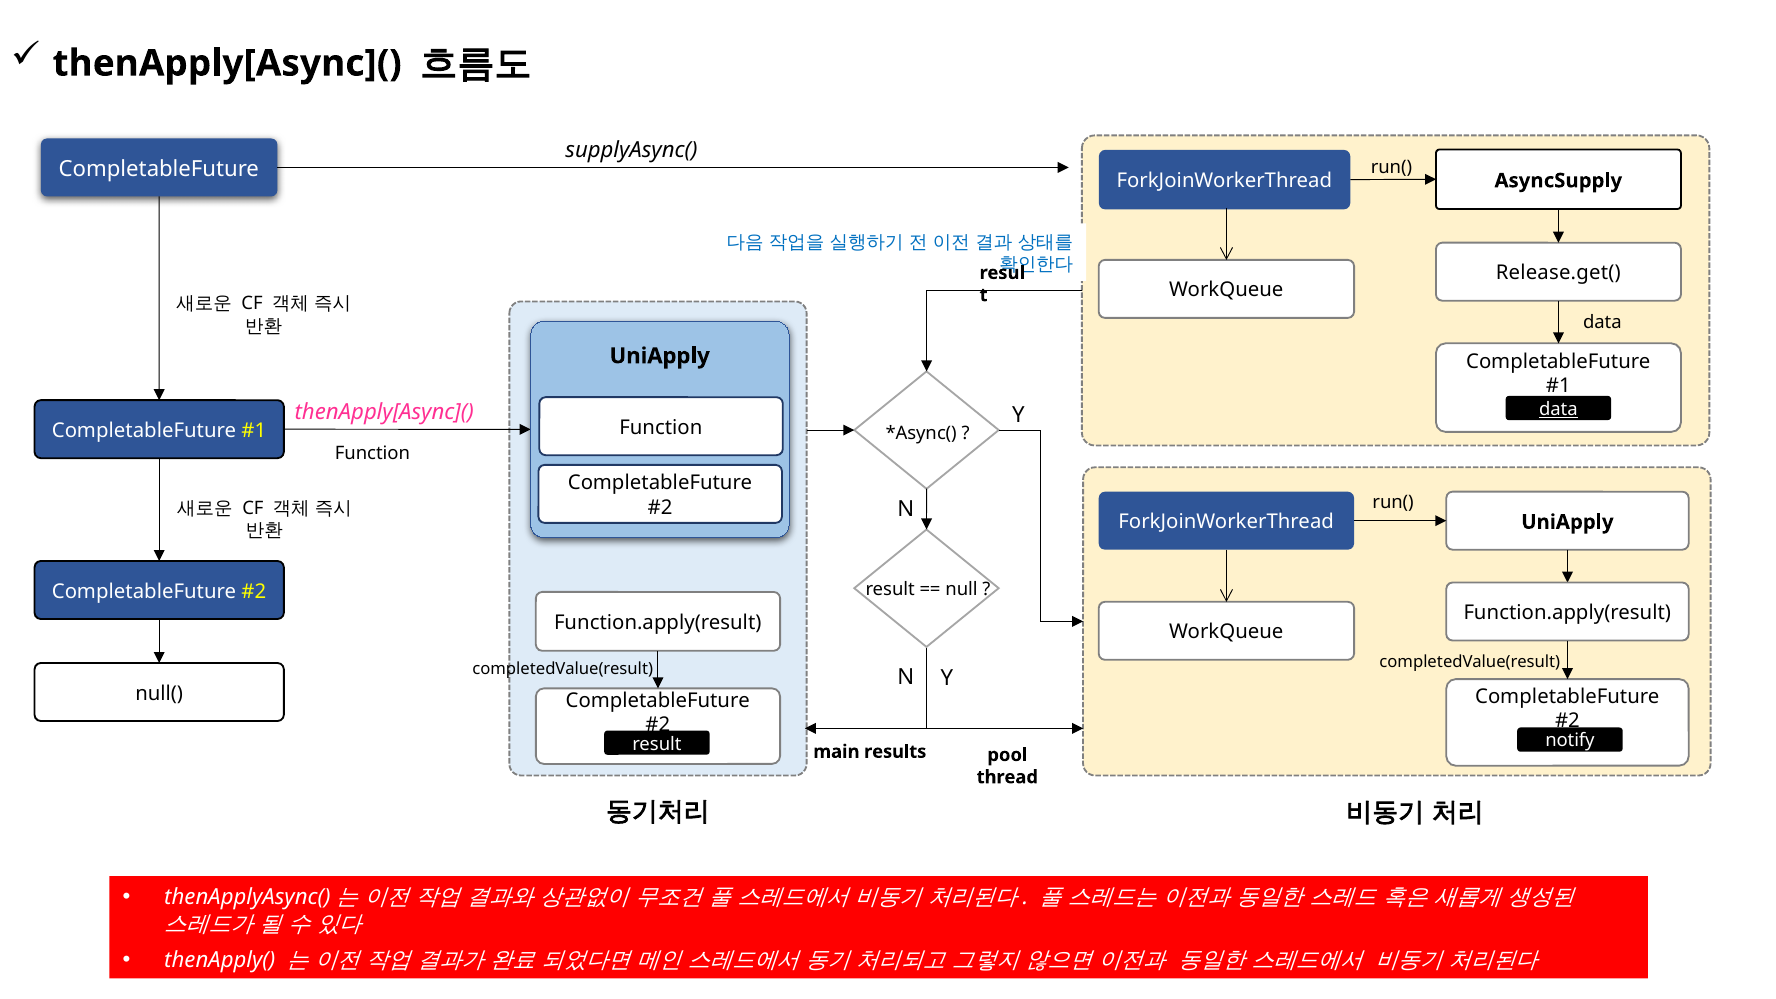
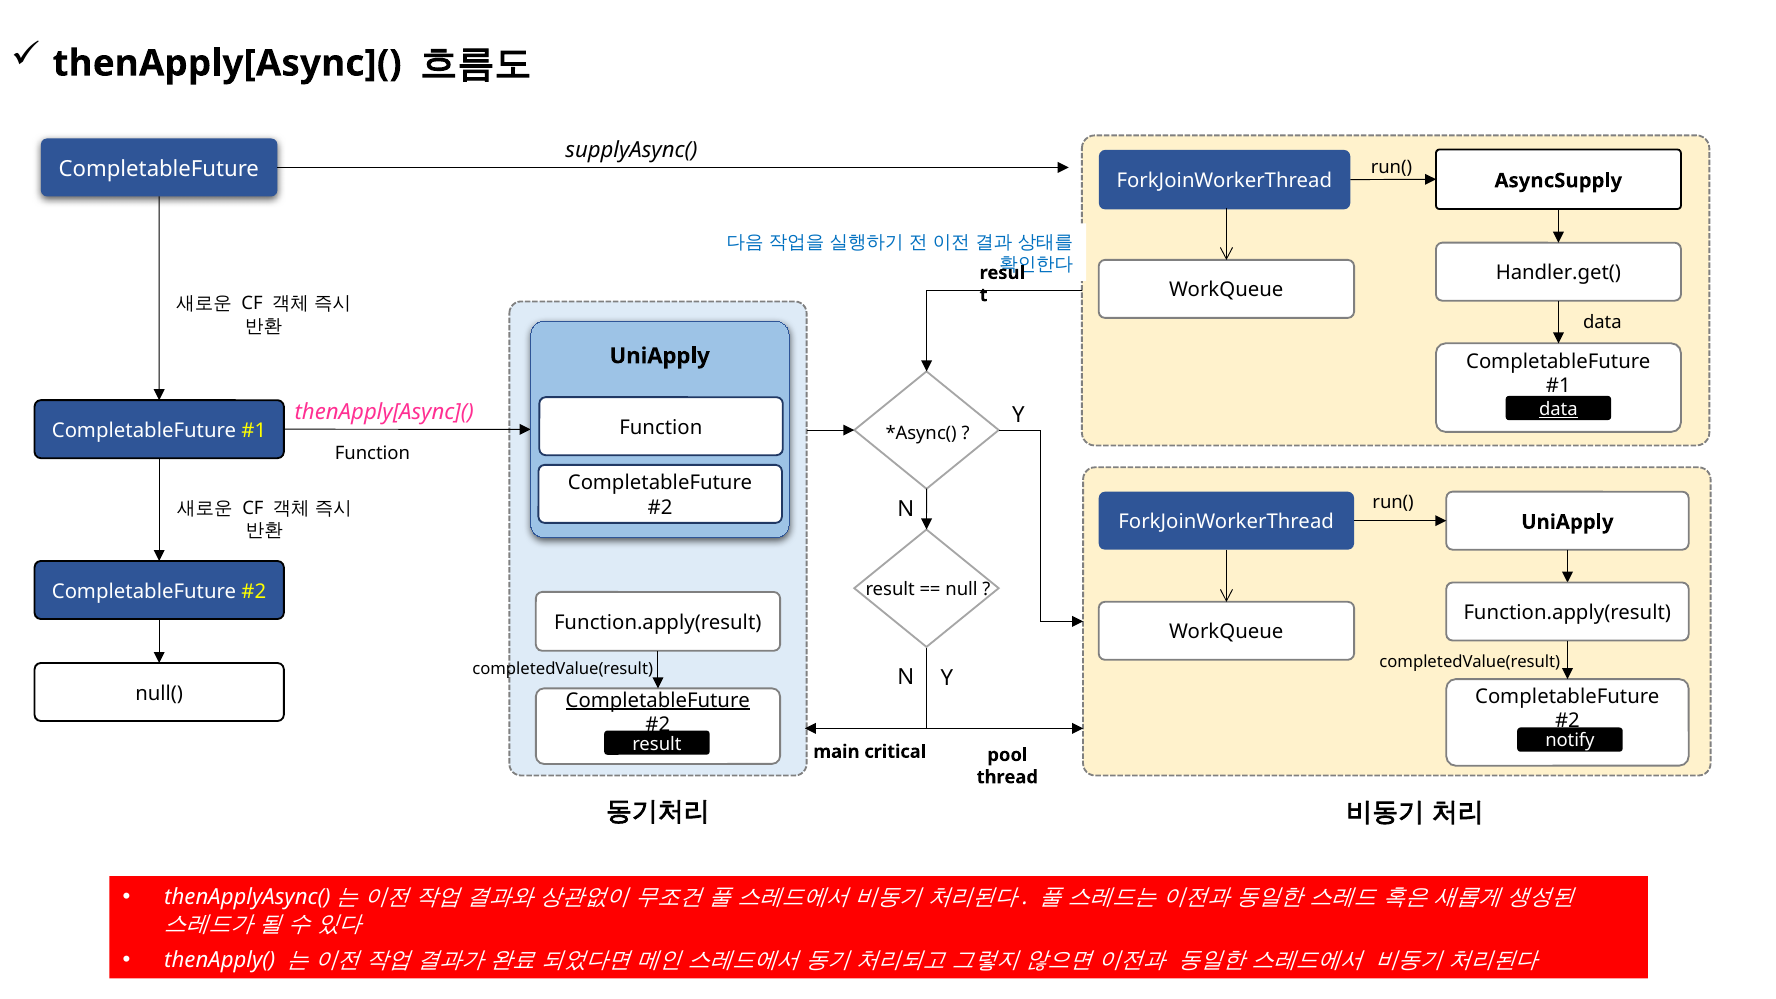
Release.get(: Release.get( -> Handler.get(
CompletableFuture at (658, 700) underline: none -> present
results: results -> critical
